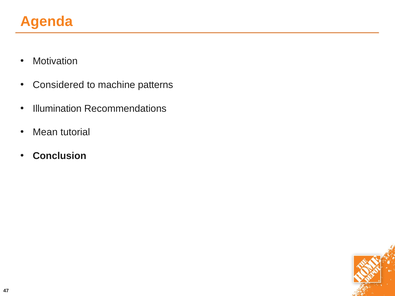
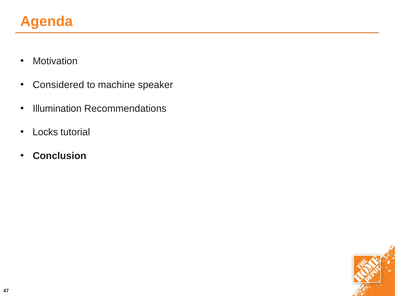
patterns: patterns -> speaker
Mean: Mean -> Locks
